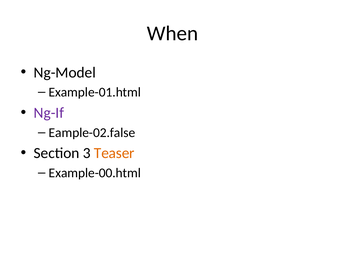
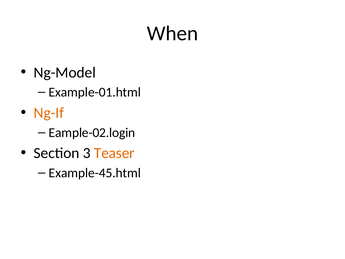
Ng-If colour: purple -> orange
Eample-02.false: Eample-02.false -> Eample-02.login
Example-00.html: Example-00.html -> Example-45.html
